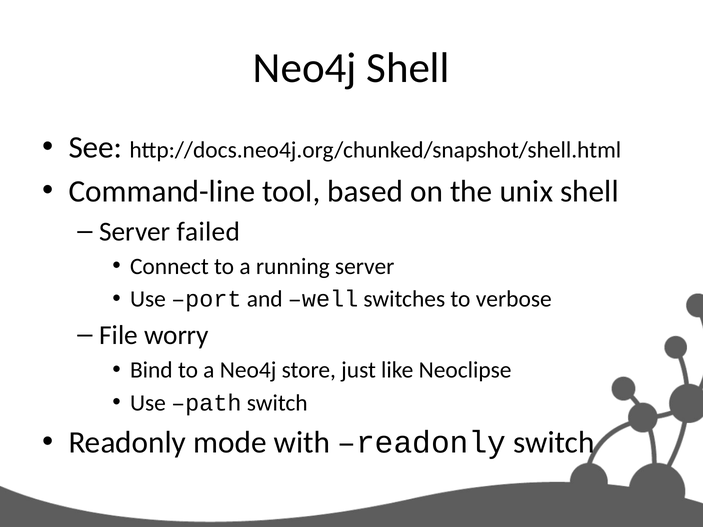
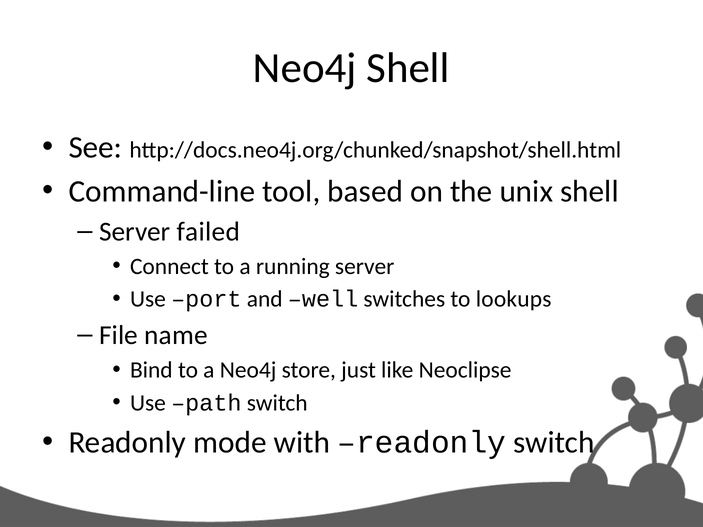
verbose: verbose -> lookups
worry: worry -> name
